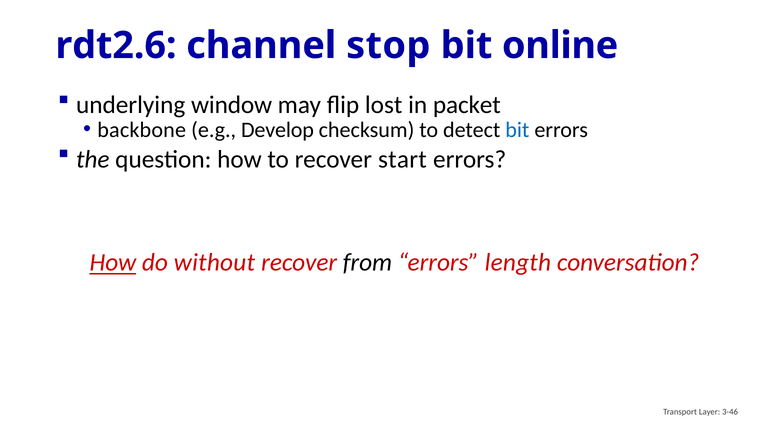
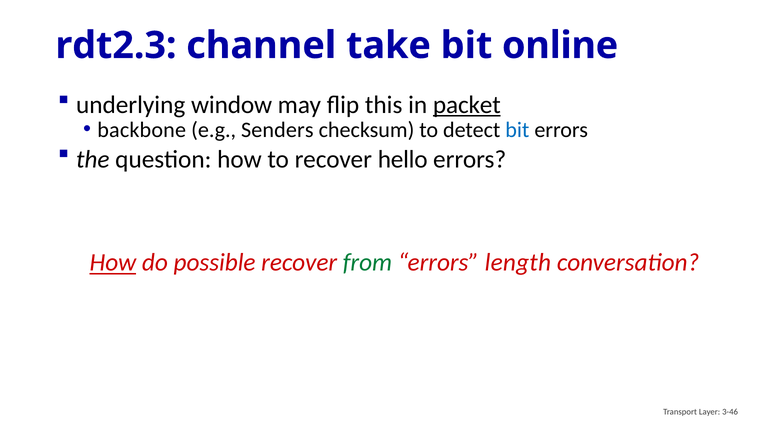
rdt2.6: rdt2.6 -> rdt2.3
stop: stop -> take
lost: lost -> this
packet underline: none -> present
Develop: Develop -> Senders
start: start -> hello
without: without -> possible
from colour: black -> green
